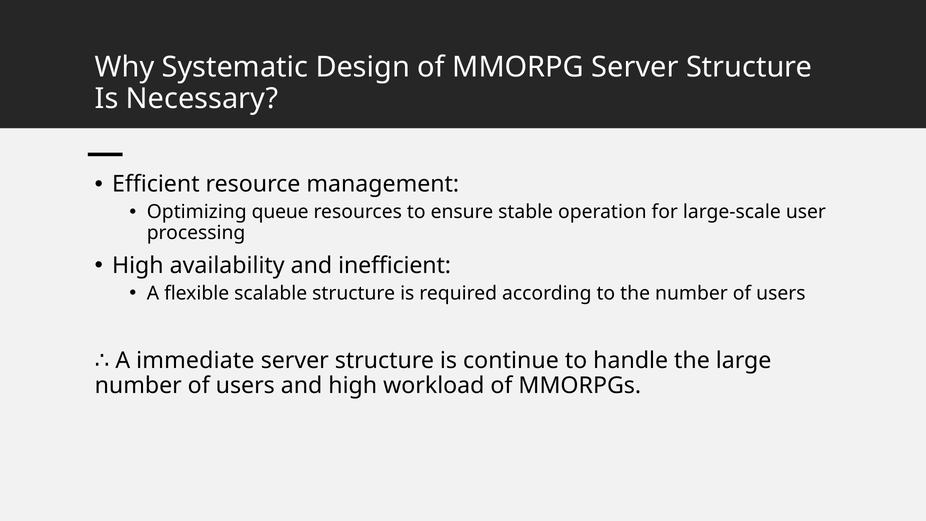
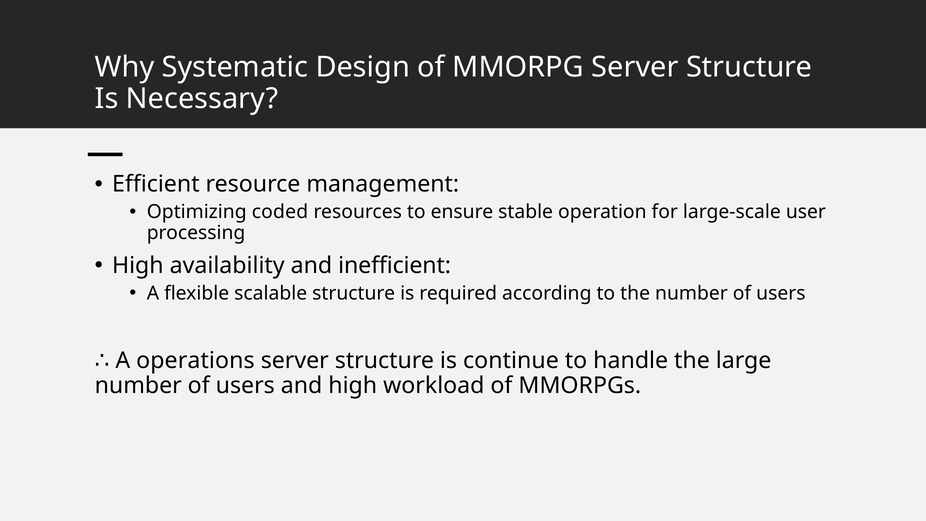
queue: queue -> coded
immediate: immediate -> operations
